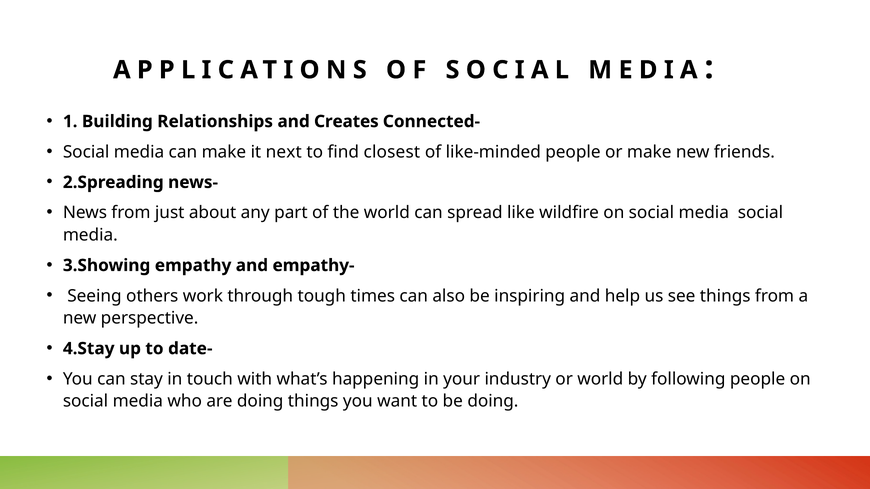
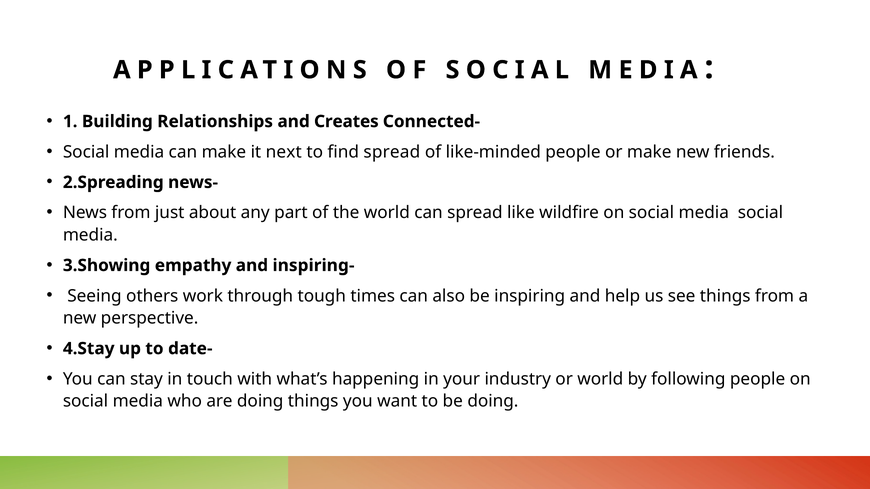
find closest: closest -> spread
empathy-: empathy- -> inspiring-
